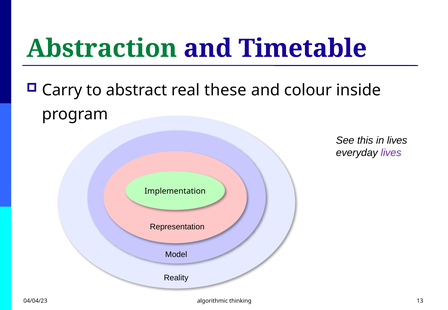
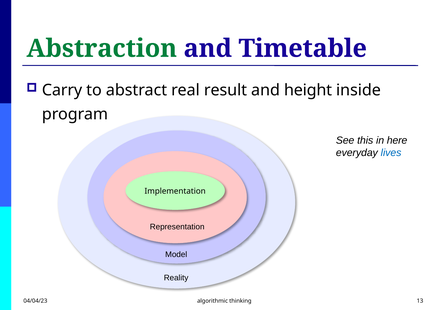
these: these -> result
colour: colour -> height
in lives: lives -> here
lives at (391, 153) colour: purple -> blue
